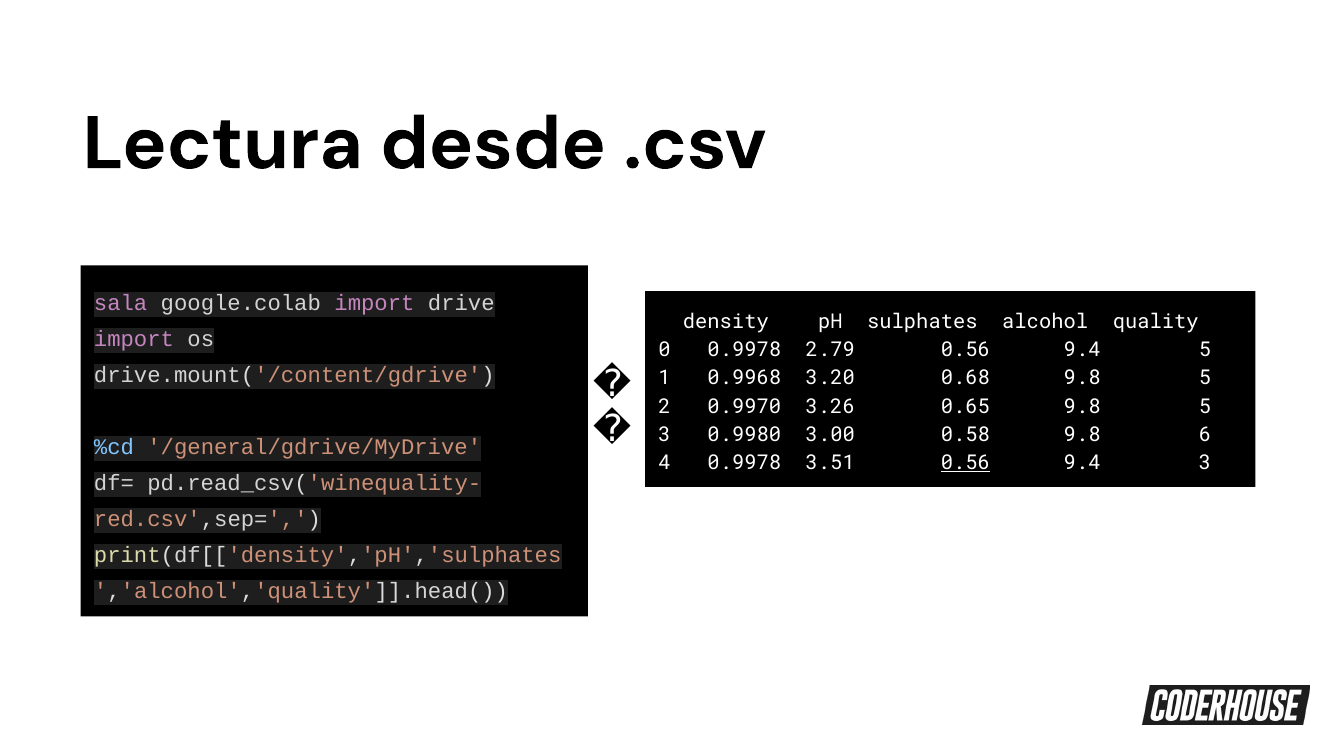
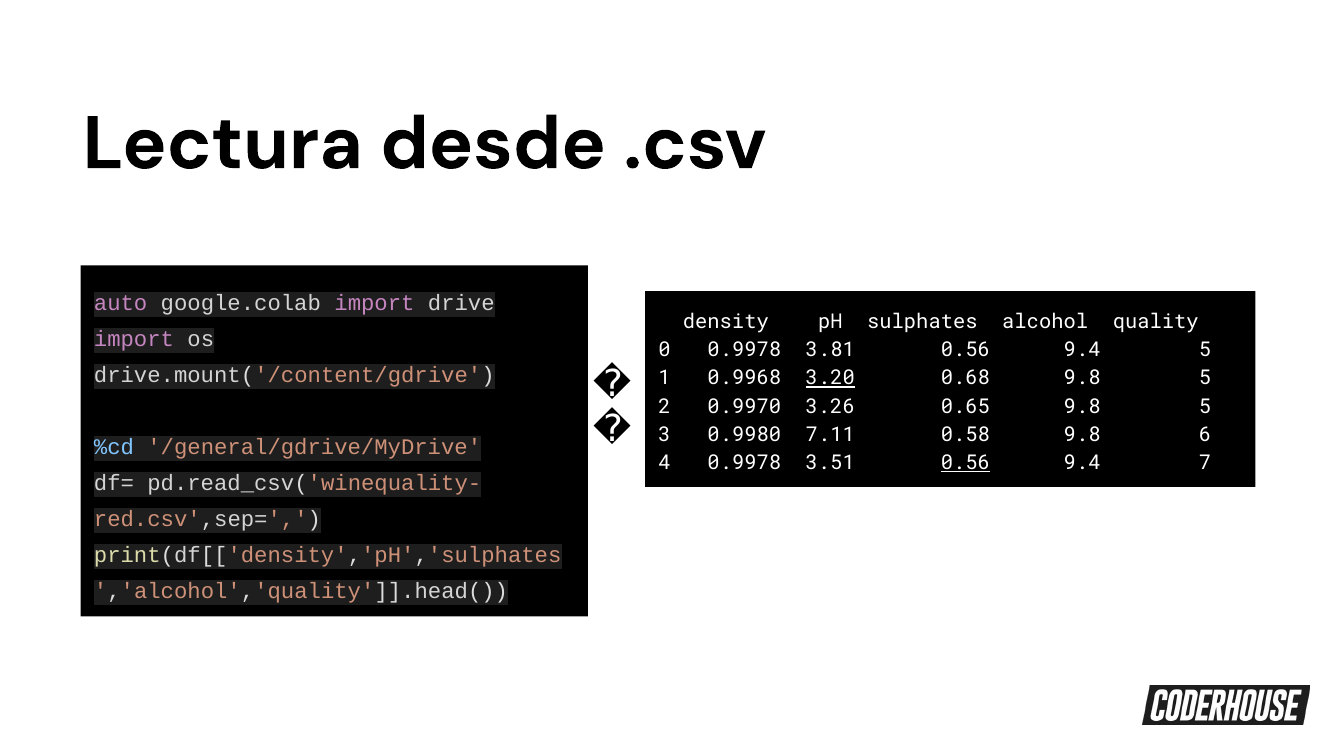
sala: sala -> auto
2.79: 2.79 -> 3.81
3.20 underline: none -> present
3.00: 3.00 -> 7.11
9.4 3: 3 -> 7
